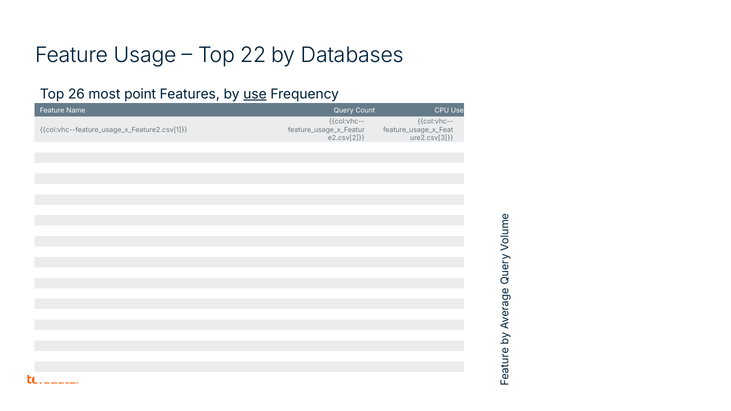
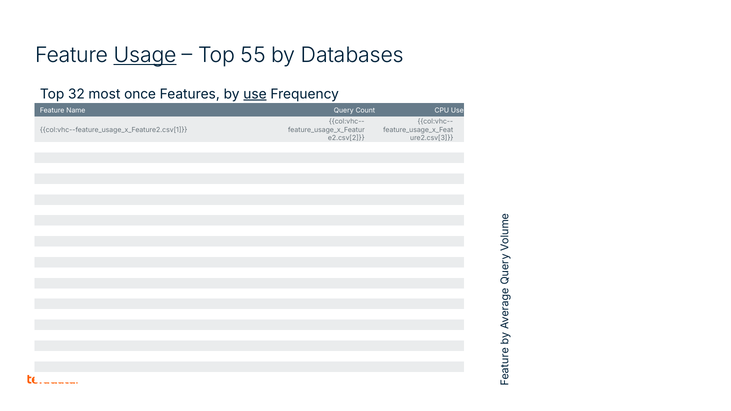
Usage underline: none -> present
22: 22 -> 55
26: 26 -> 32
point: point -> once
